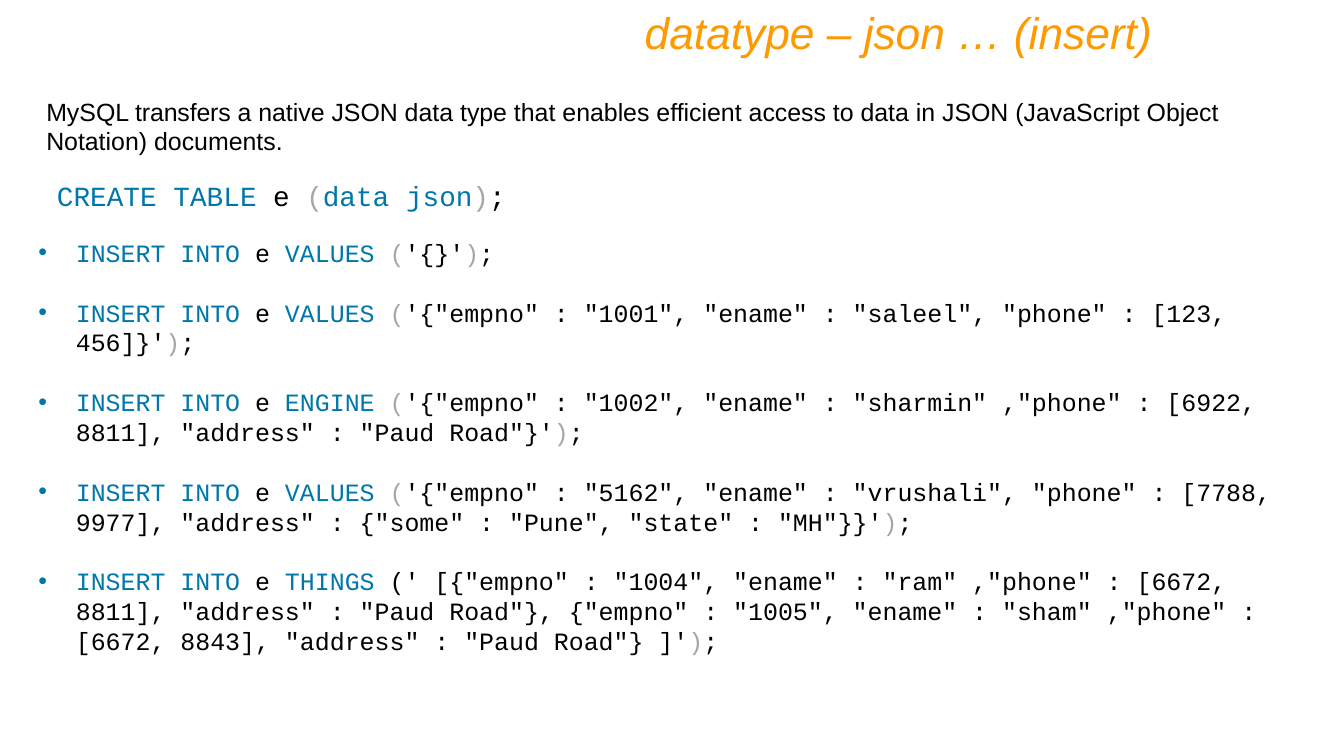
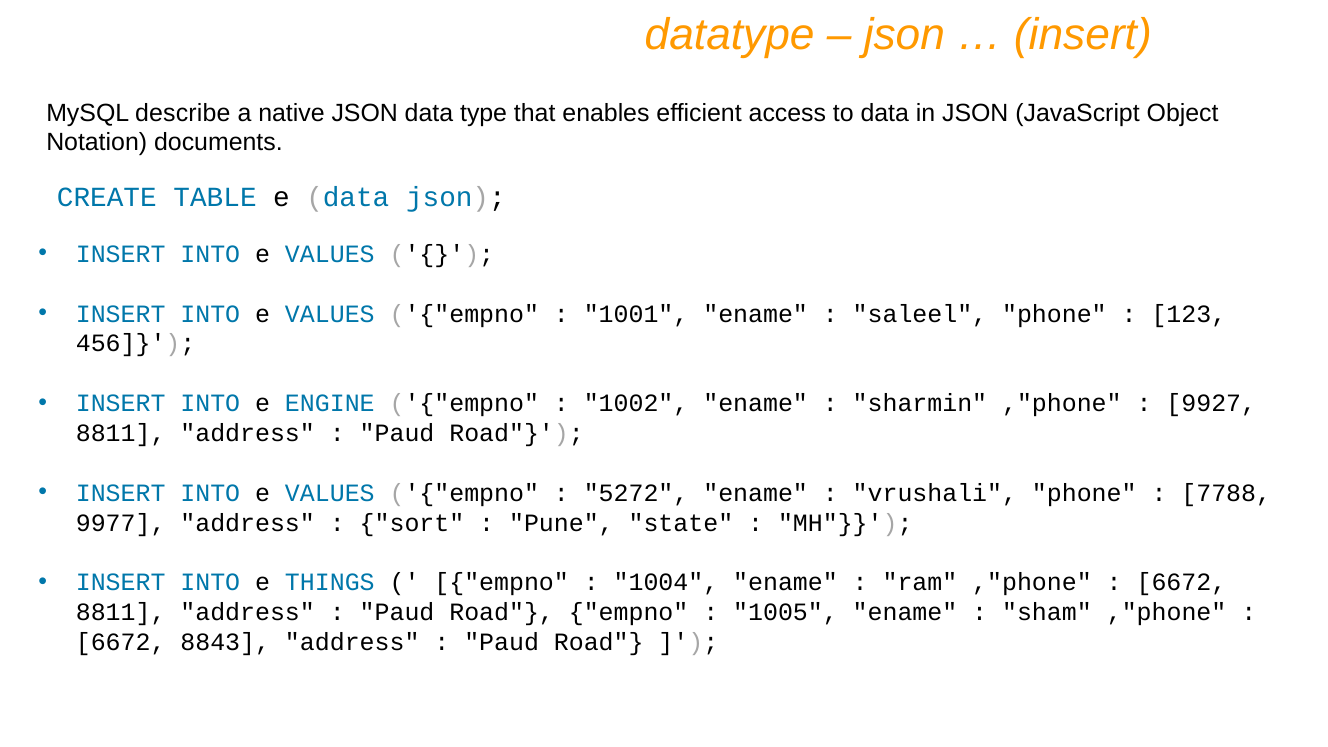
transfers: transfers -> describe
6922: 6922 -> 9927
5162: 5162 -> 5272
some: some -> sort
